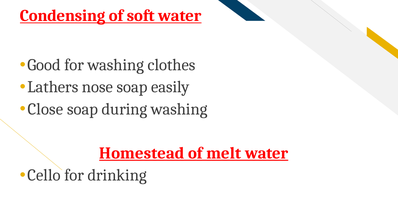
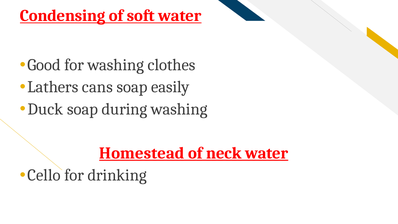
nose: nose -> cans
Close: Close -> Duck
melt: melt -> neck
